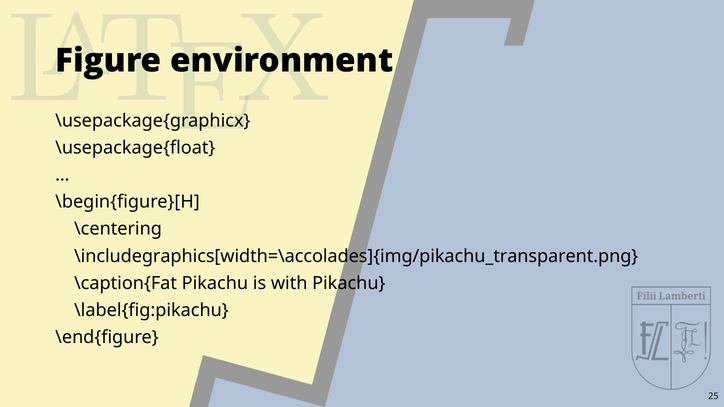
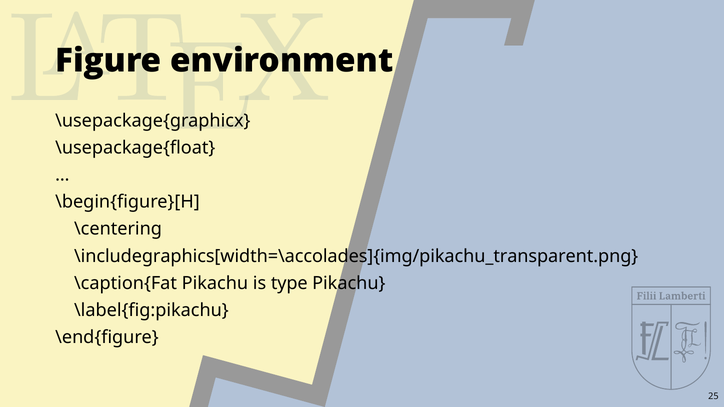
with: with -> type
